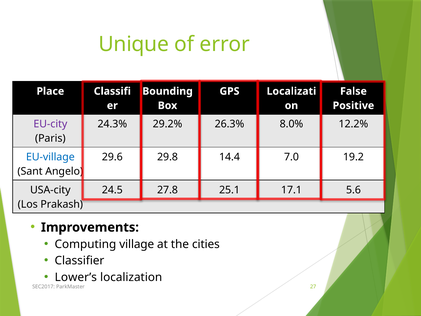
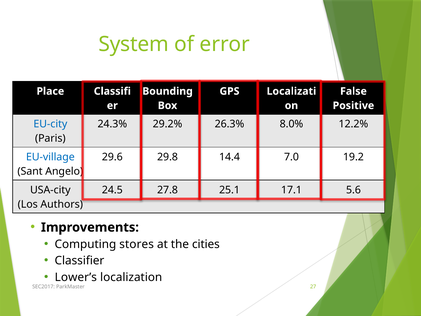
Unique: Unique -> System
EU-city colour: purple -> blue
Prakash: Prakash -> Authors
village: village -> stores
